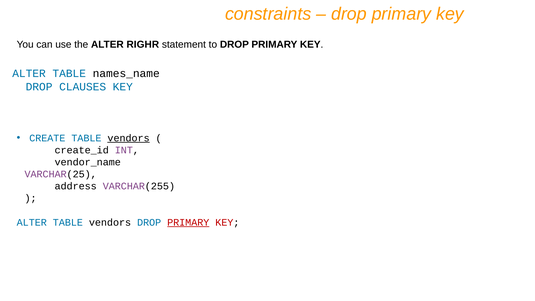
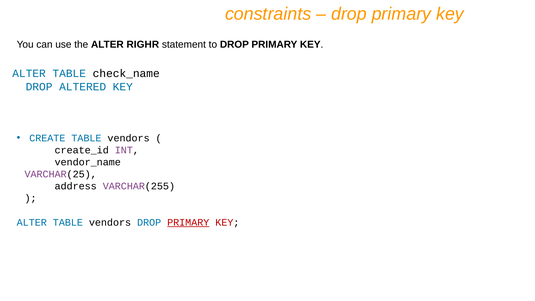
names_name: names_name -> check_name
CLAUSES: CLAUSES -> ALTERED
vendors at (129, 138) underline: present -> none
